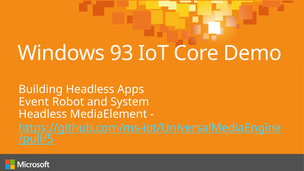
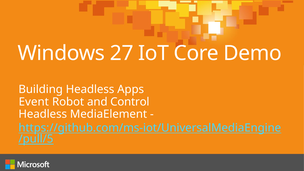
93: 93 -> 27
System: System -> Control
